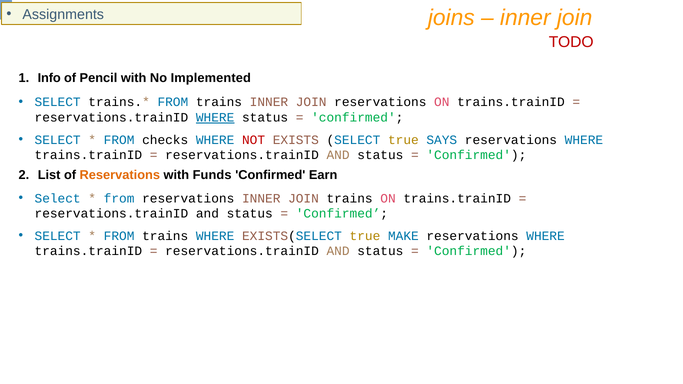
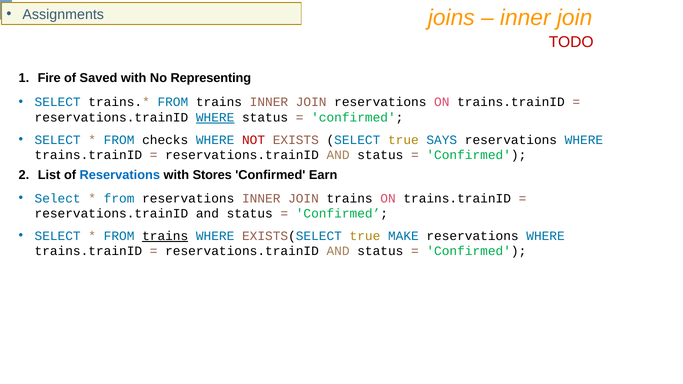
Info: Info -> Fire
Pencil: Pencil -> Saved
Implemented: Implemented -> Representing
Reservations at (120, 175) colour: orange -> blue
Funds: Funds -> Stores
trains at (165, 236) underline: none -> present
